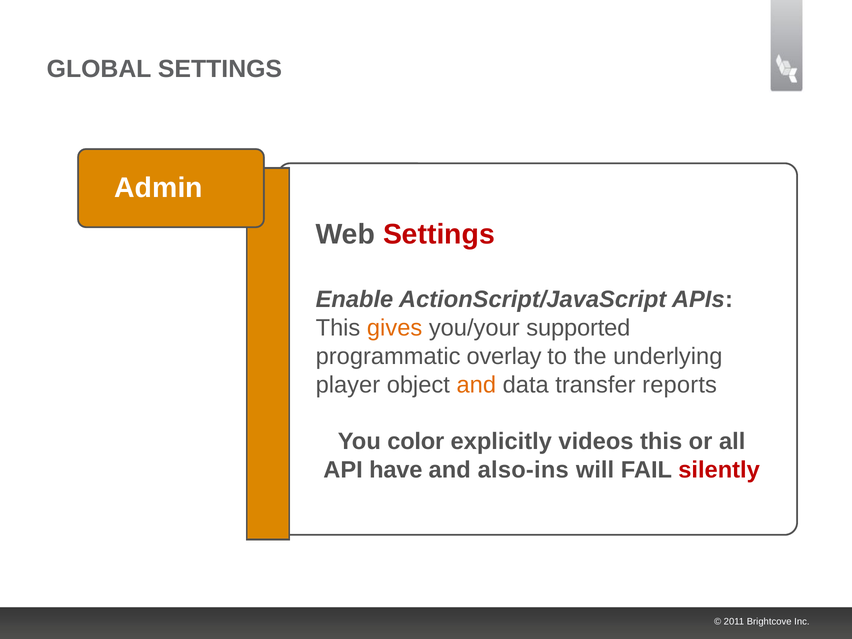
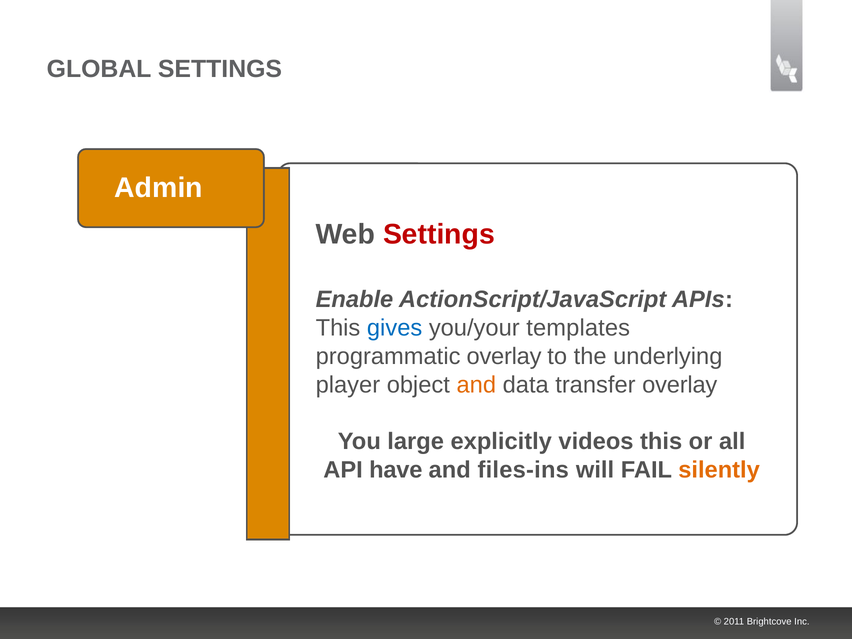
gives colour: orange -> blue
supported: supported -> templates
transfer reports: reports -> overlay
color: color -> large
also-ins: also-ins -> files-ins
silently colour: red -> orange
